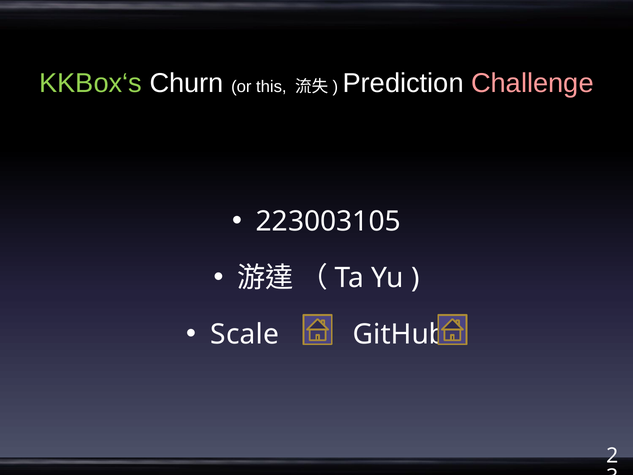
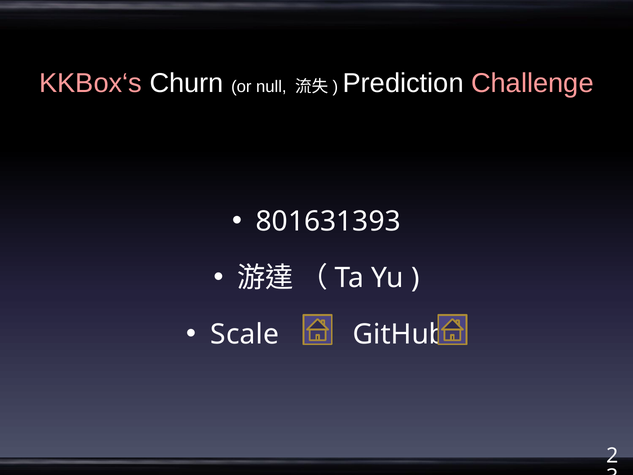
KKBox‘s colour: light green -> pink
this: this -> null
223003105: 223003105 -> 801631393
